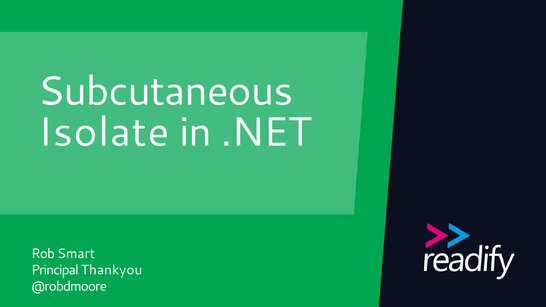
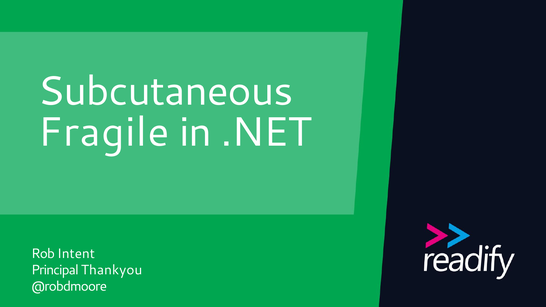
Isolate: Isolate -> Fragile
Smart: Smart -> Intent
